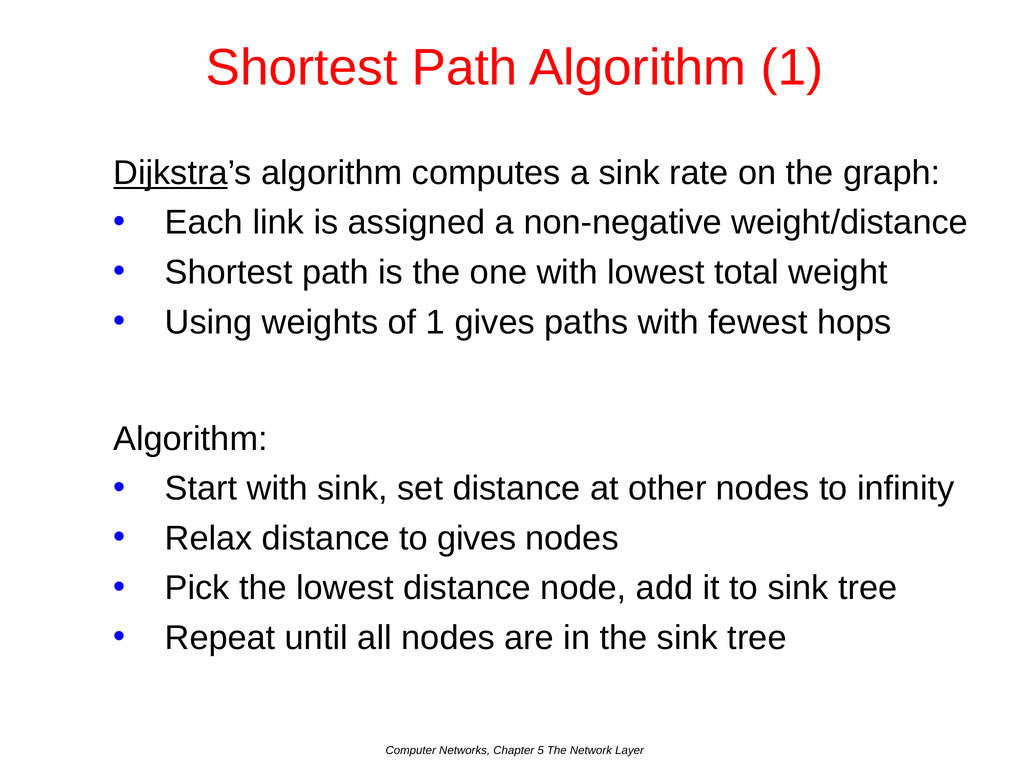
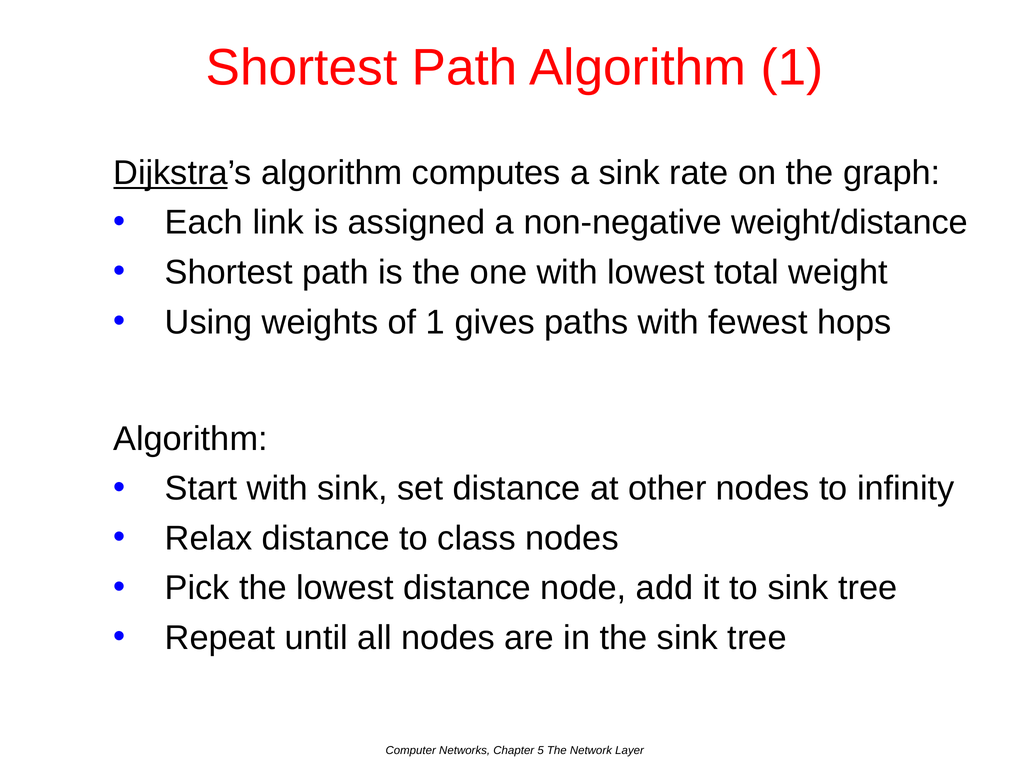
to gives: gives -> class
